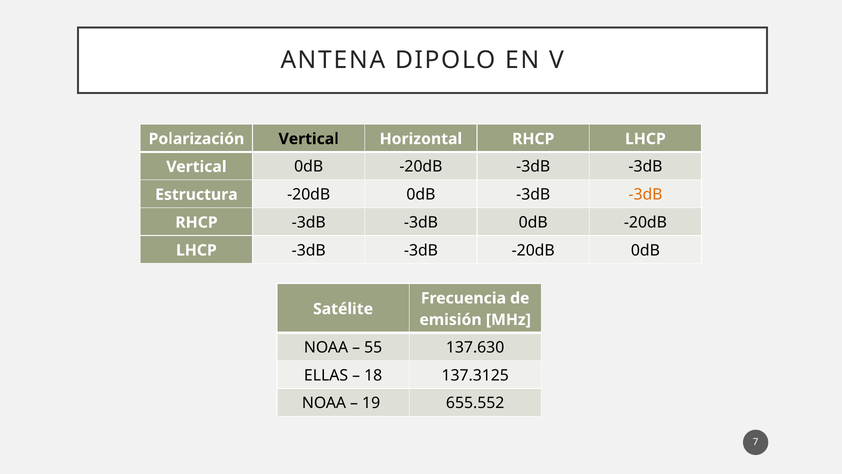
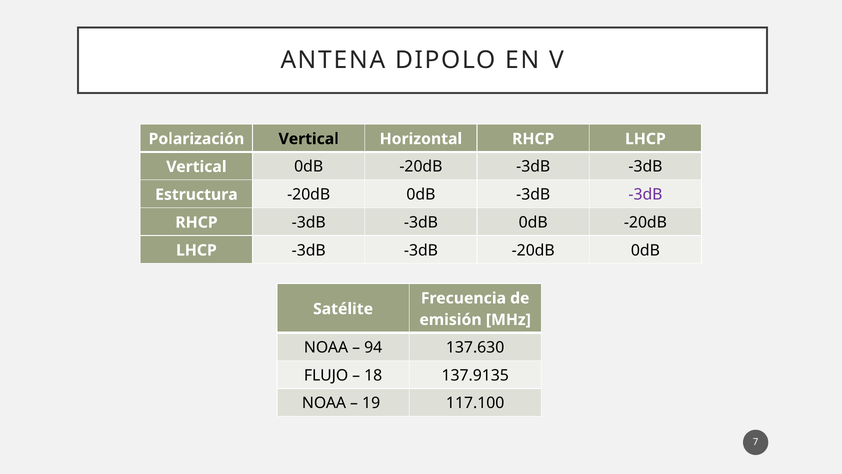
-3dB at (645, 194) colour: orange -> purple
55: 55 -> 94
ELLAS: ELLAS -> FLUJO
137.3125: 137.3125 -> 137.9135
655.552: 655.552 -> 117.100
